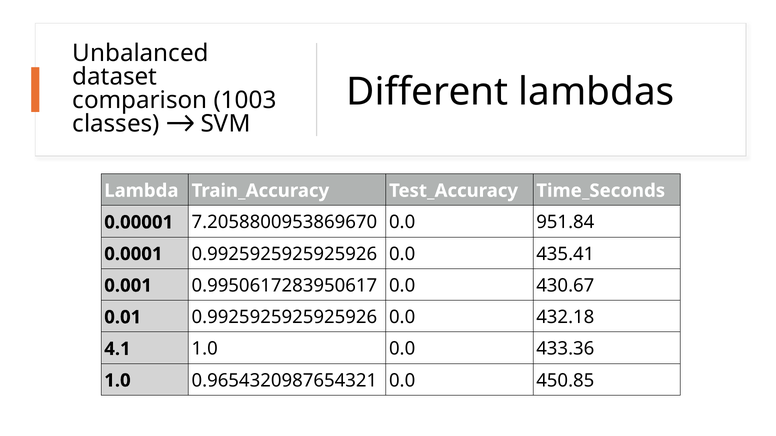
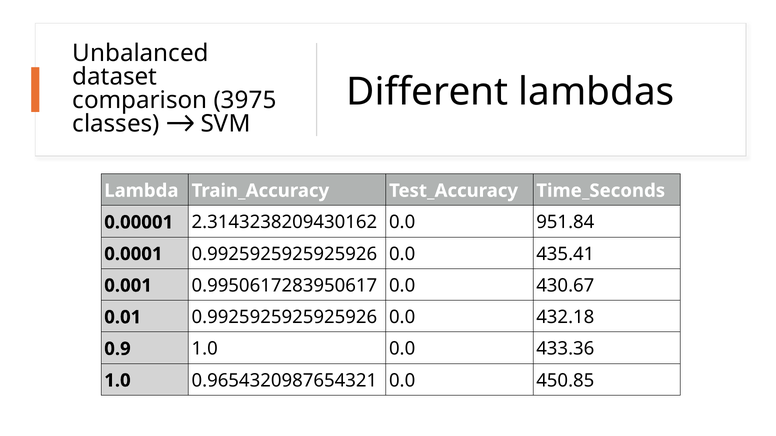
1003: 1003 -> 3975
7.2058800953869670: 7.2058800953869670 -> 2.3143238209430162
4.1: 4.1 -> 0.9
